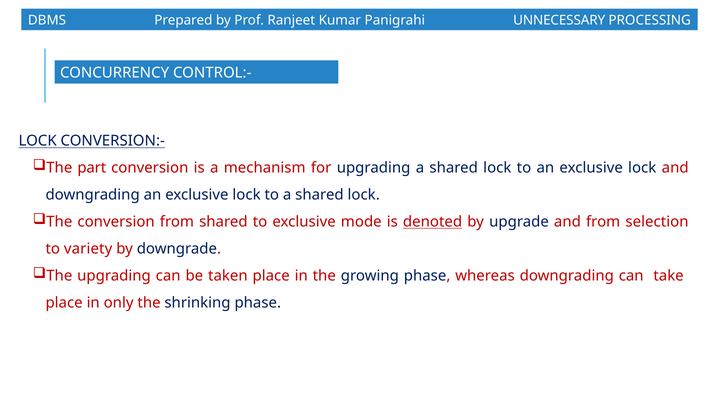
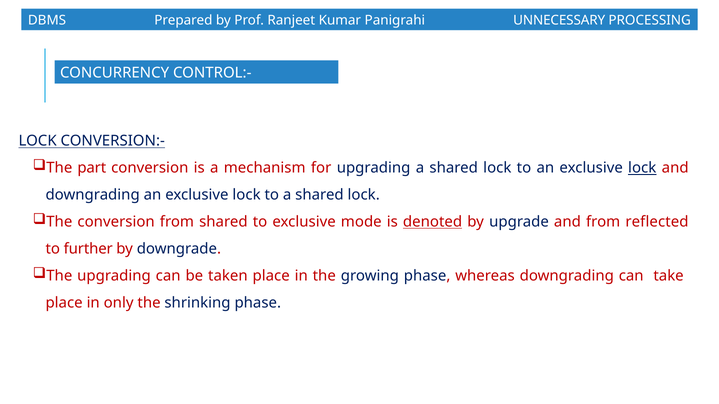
lock at (642, 168) underline: none -> present
selection: selection -> reflected
variety: variety -> further
